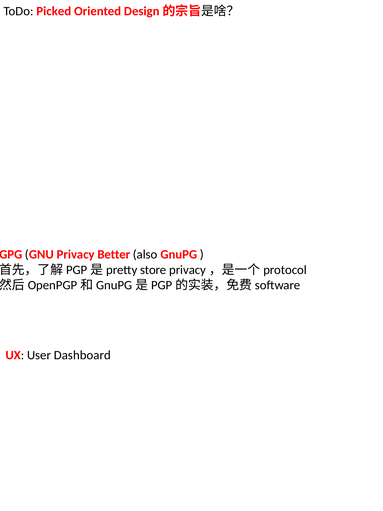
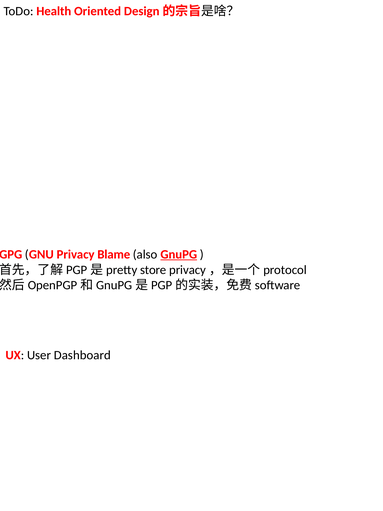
Picked: Picked -> Health
Better: Better -> Blame
GnuPG underline: none -> present
